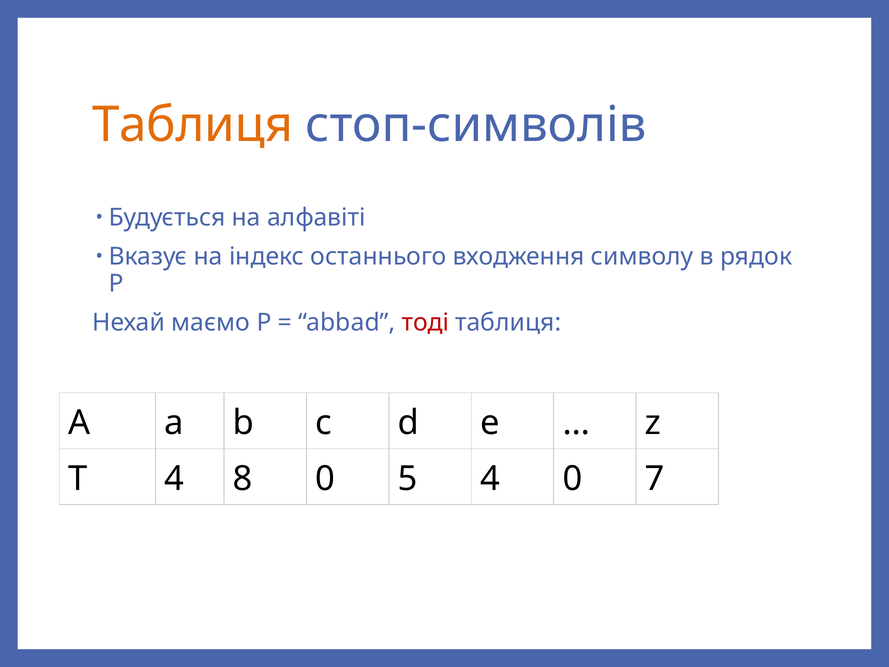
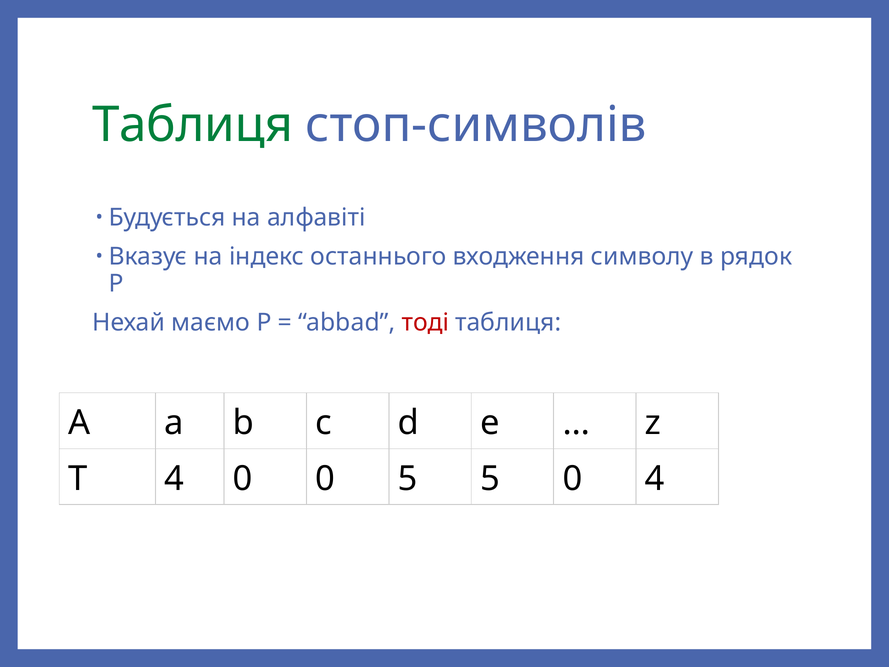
Таблиця at (193, 125) colour: orange -> green
4 8: 8 -> 0
5 4: 4 -> 5
0 7: 7 -> 4
